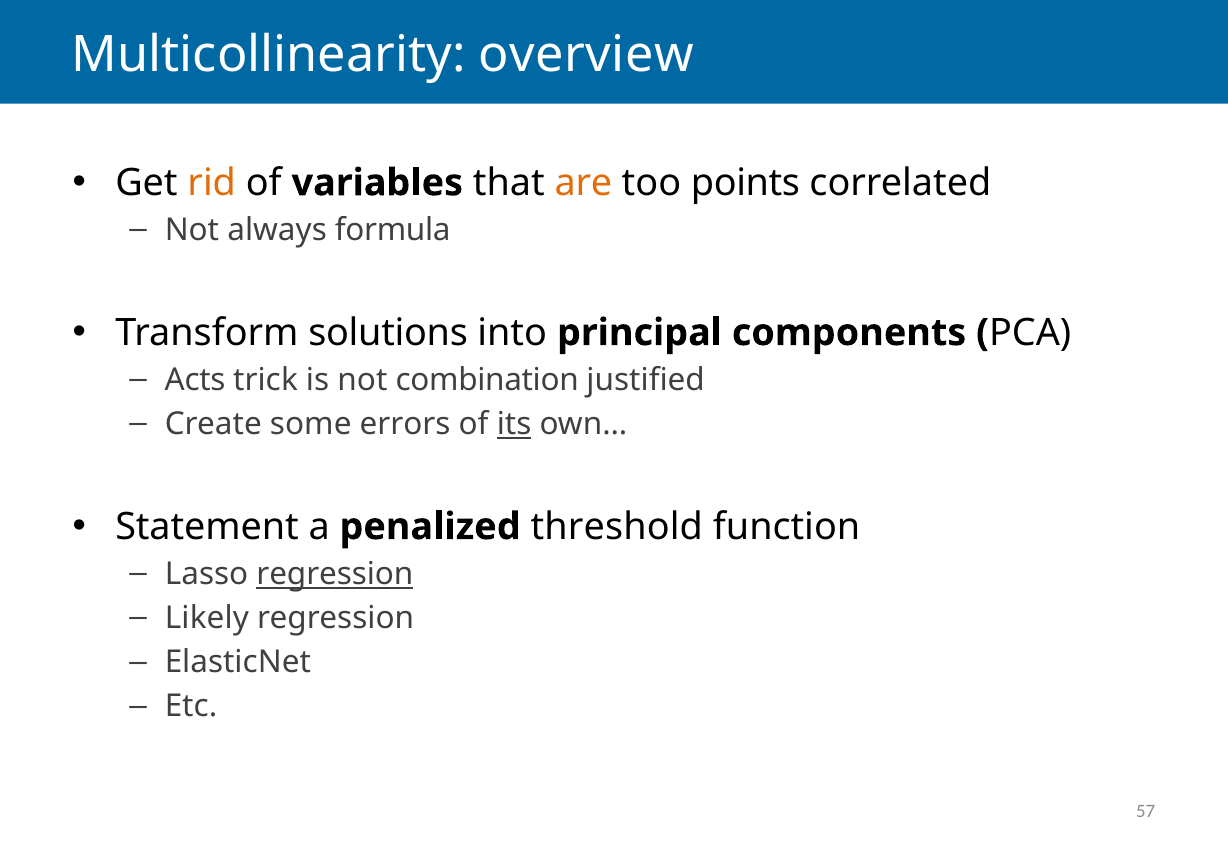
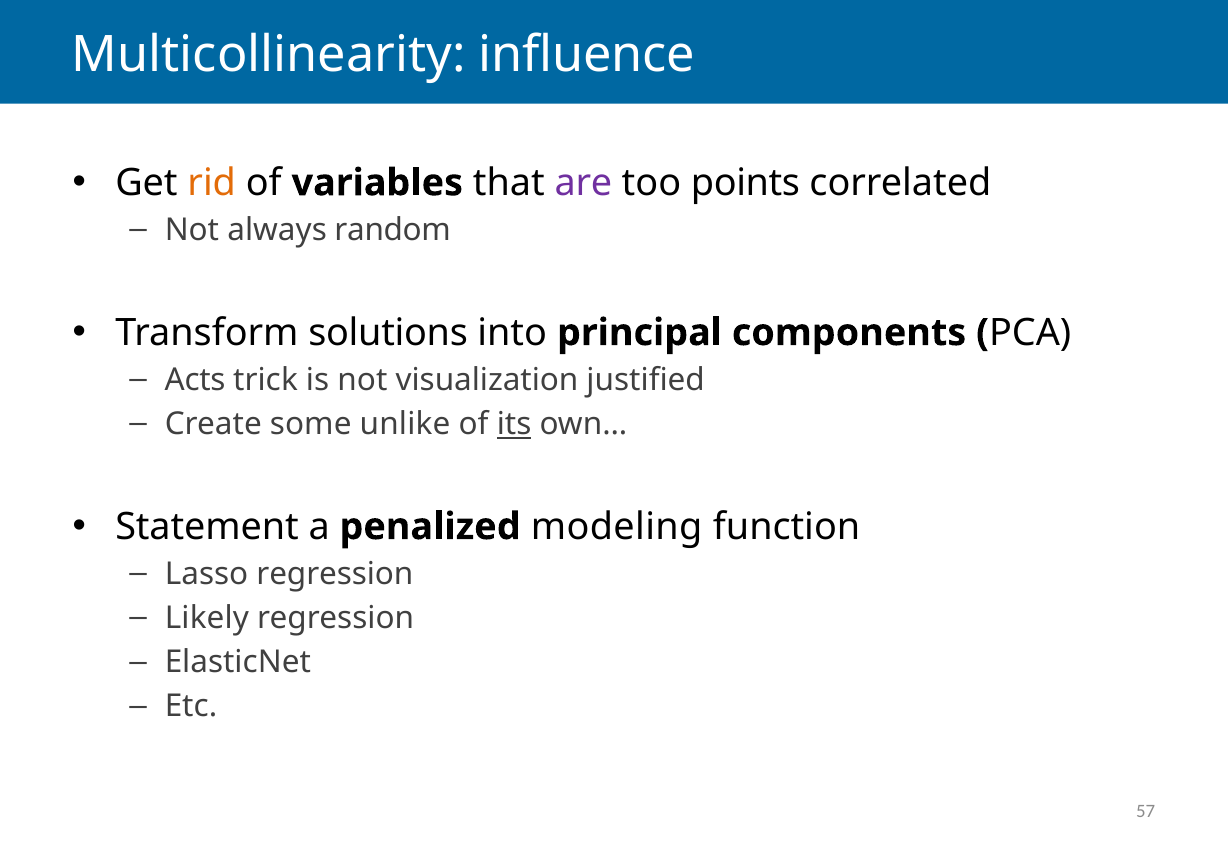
overview: overview -> influence
are colour: orange -> purple
formula: formula -> random
combination: combination -> visualization
errors: errors -> unlike
threshold: threshold -> modeling
regression at (335, 574) underline: present -> none
